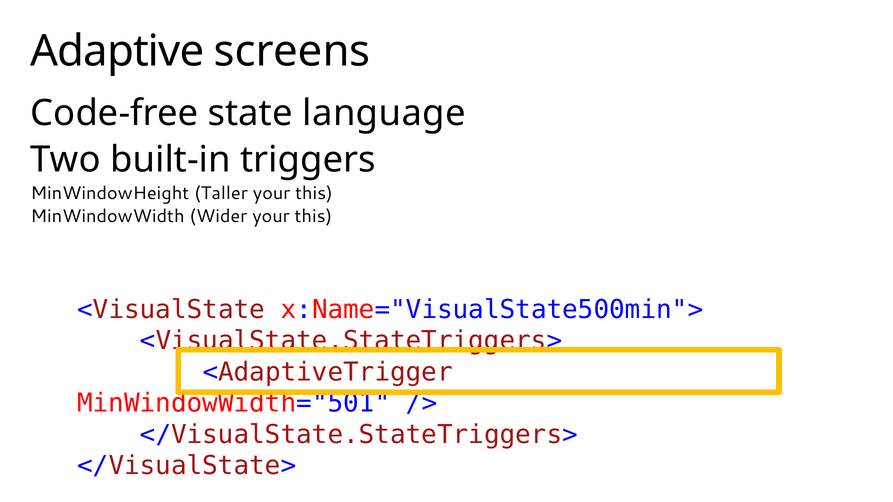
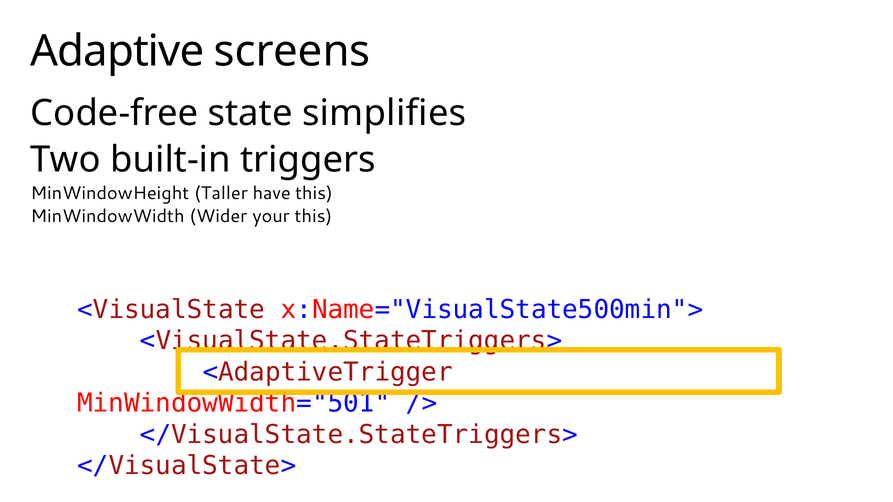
language: language -> simplifies
Taller your: your -> have
